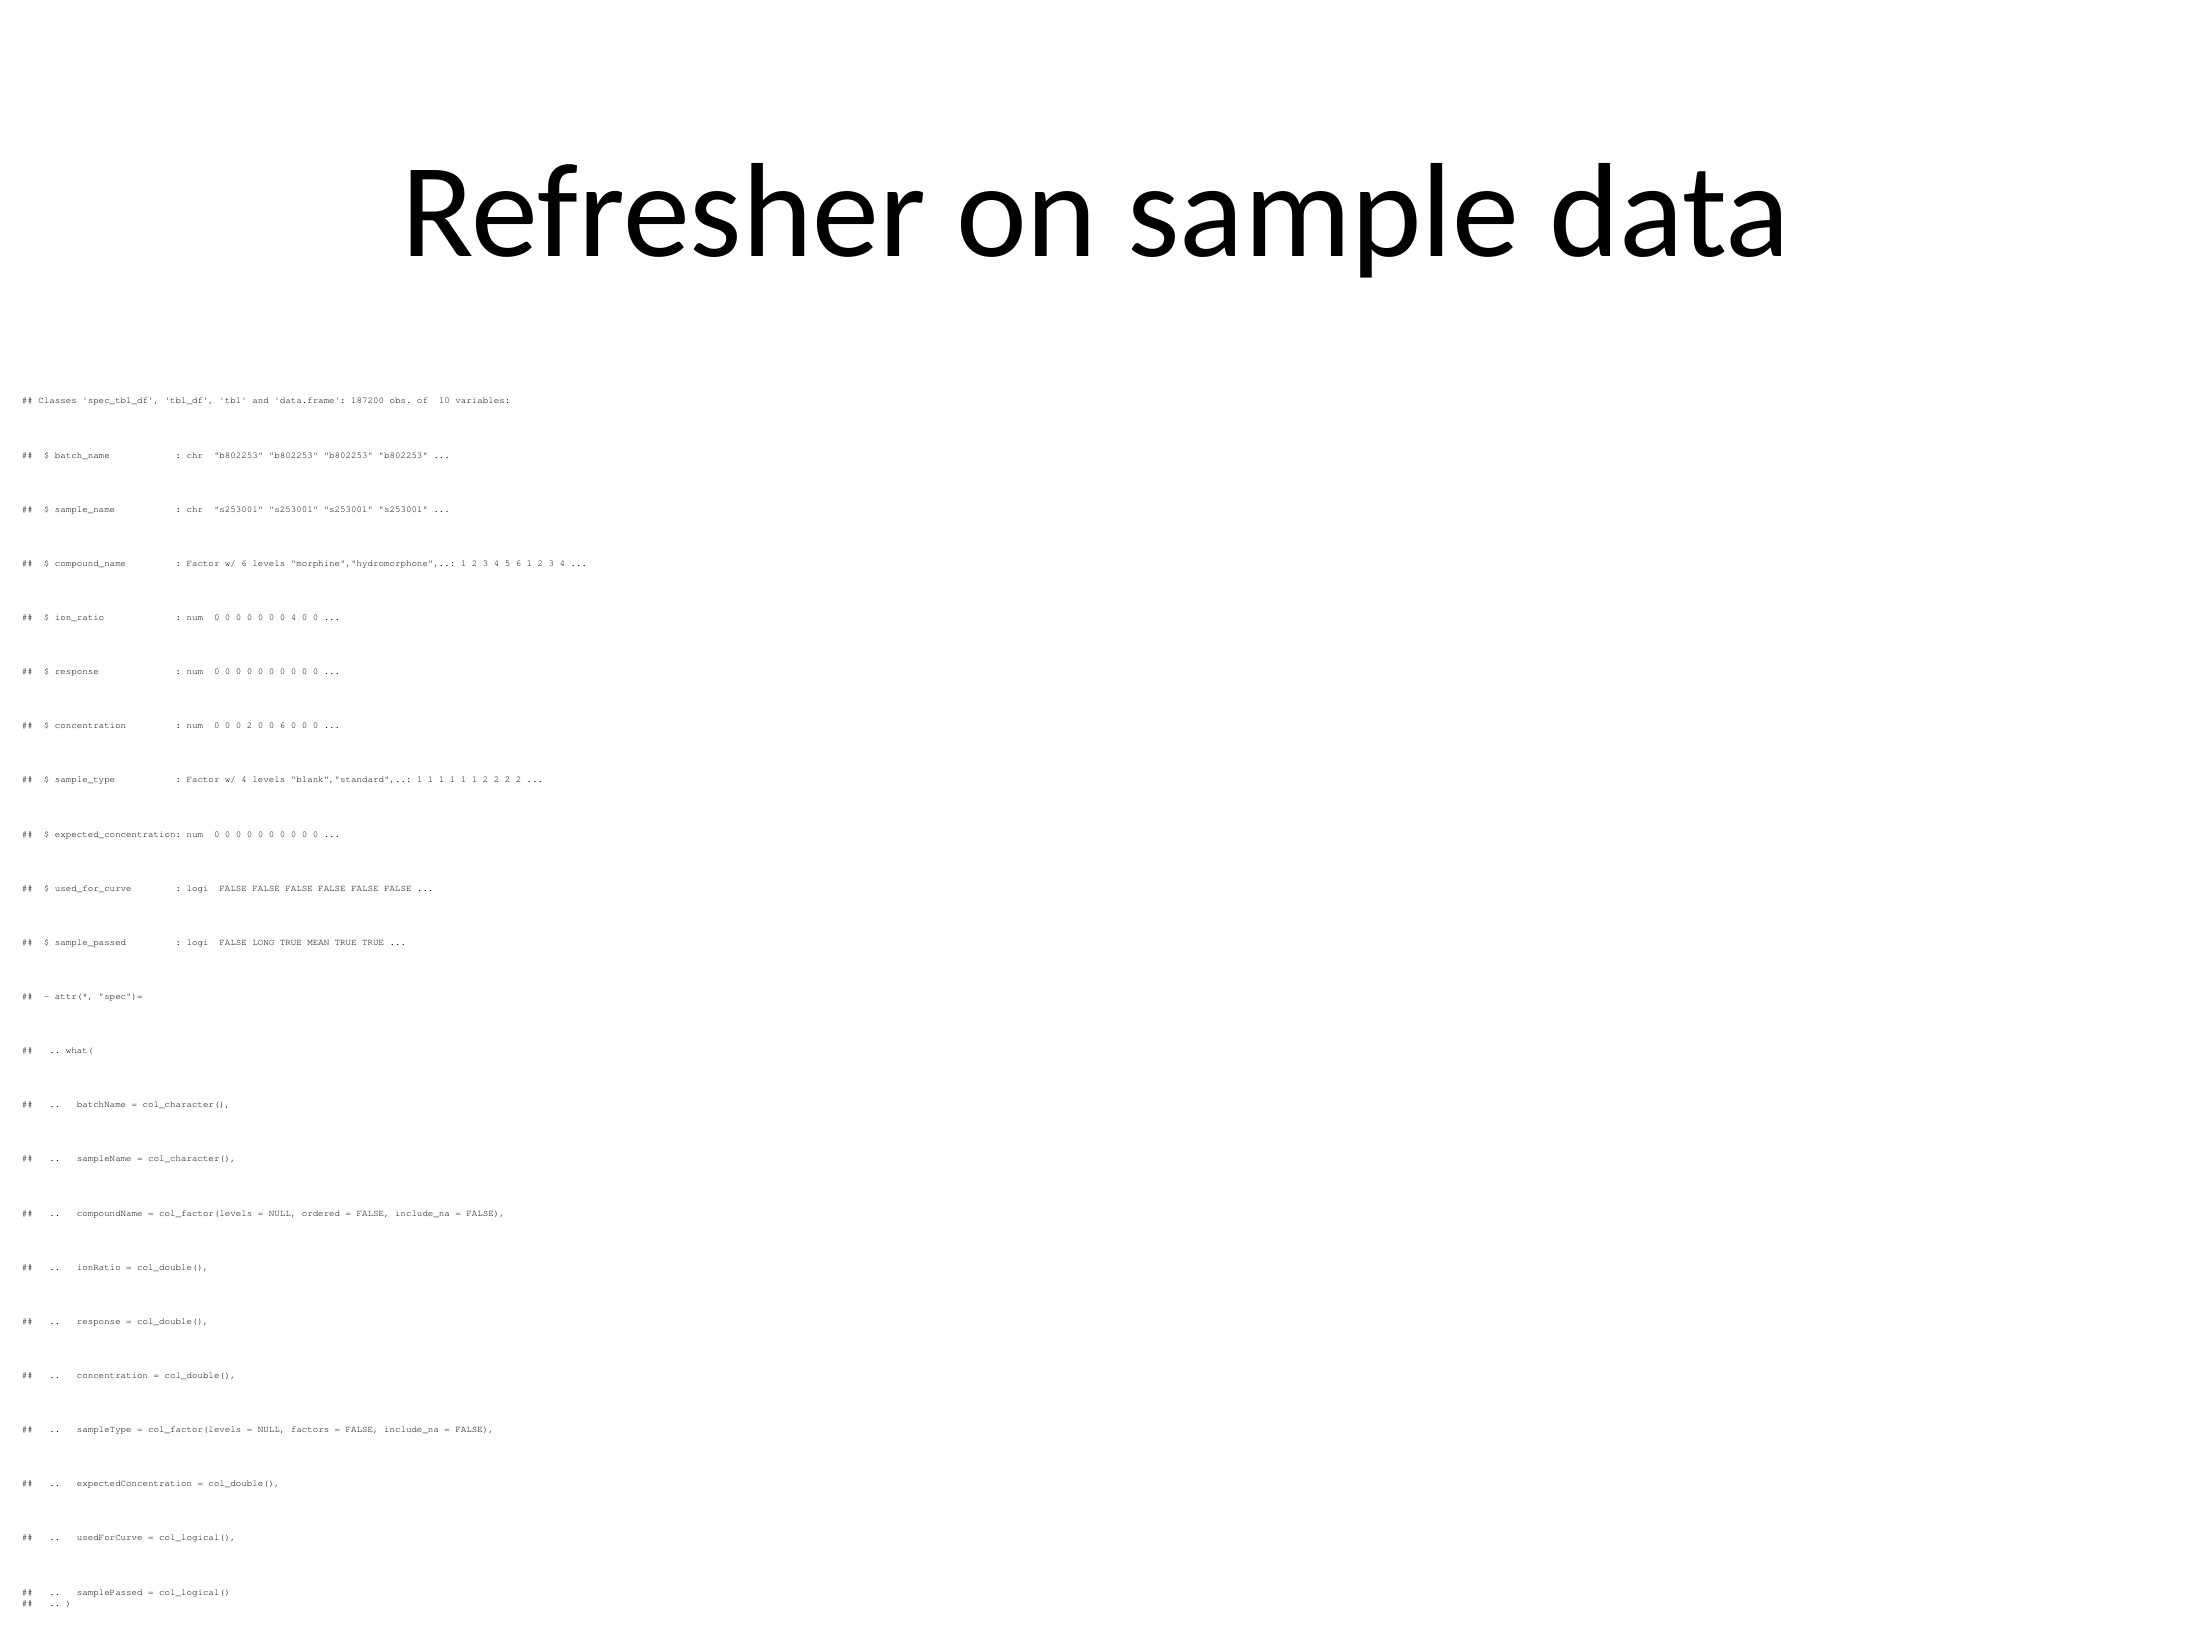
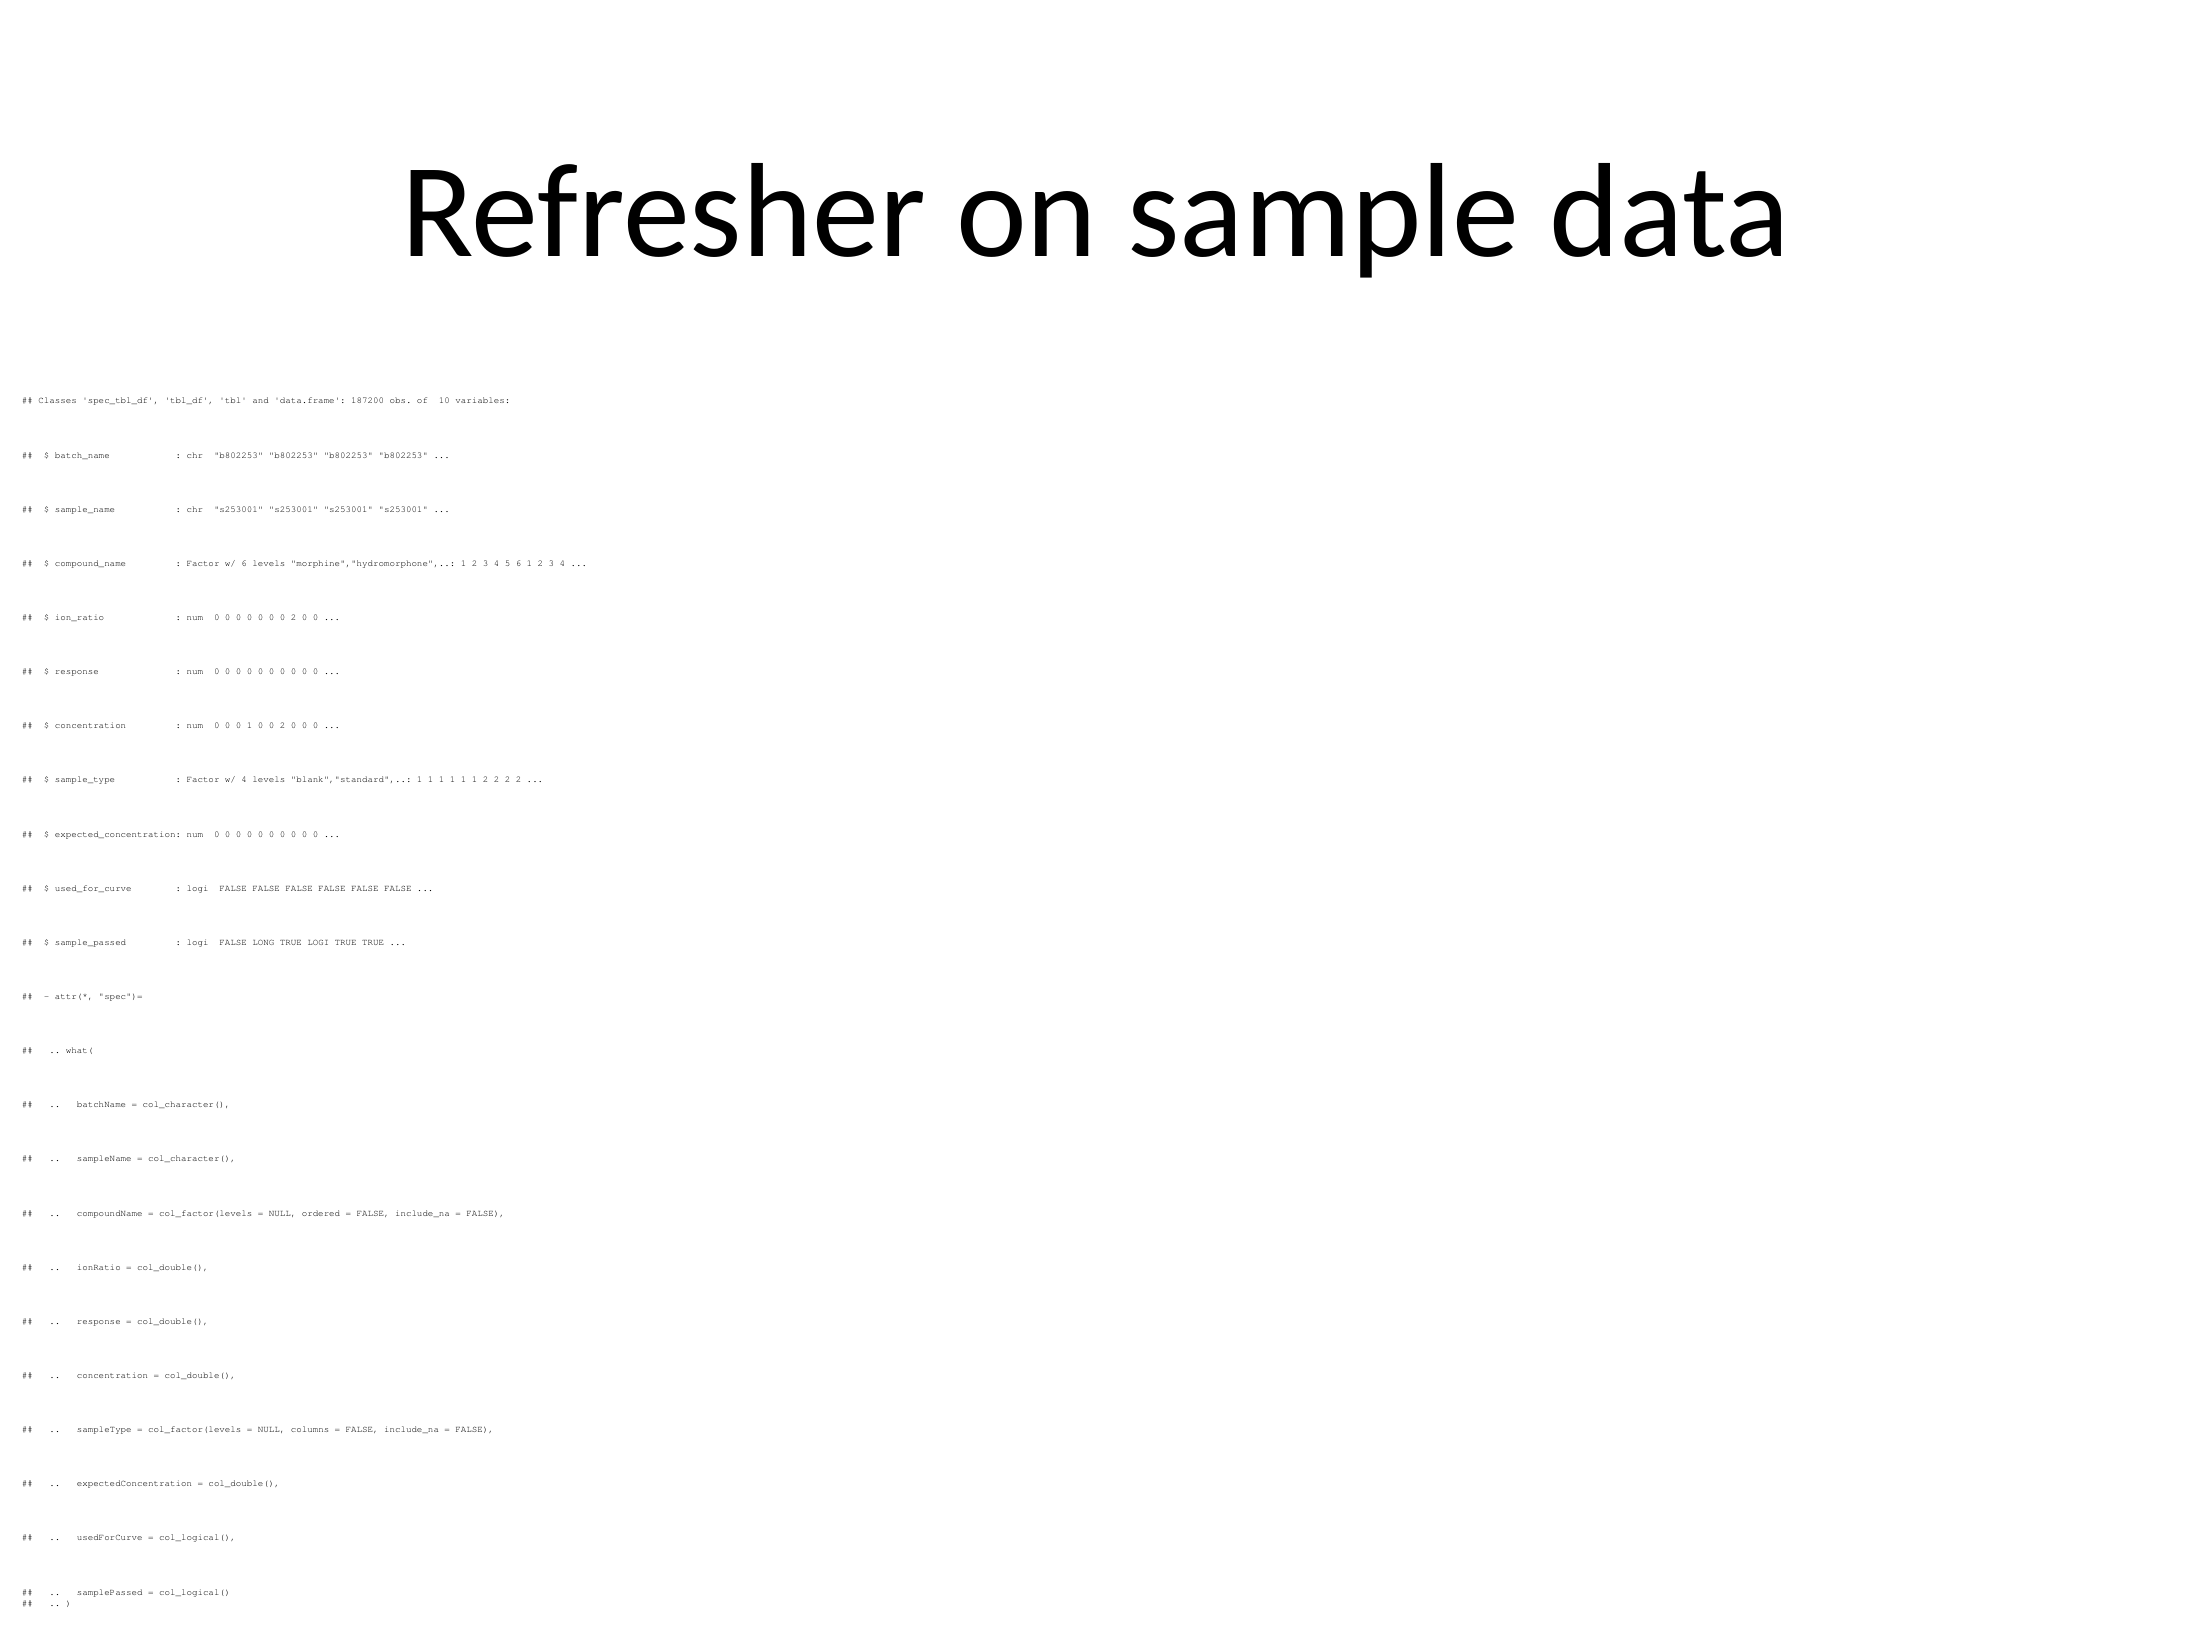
0 0 0 4: 4 -> 2
0 2: 2 -> 1
6 at (283, 726): 6 -> 2
TRUE MEAN: MEAN -> LOGI
factors: factors -> columns
